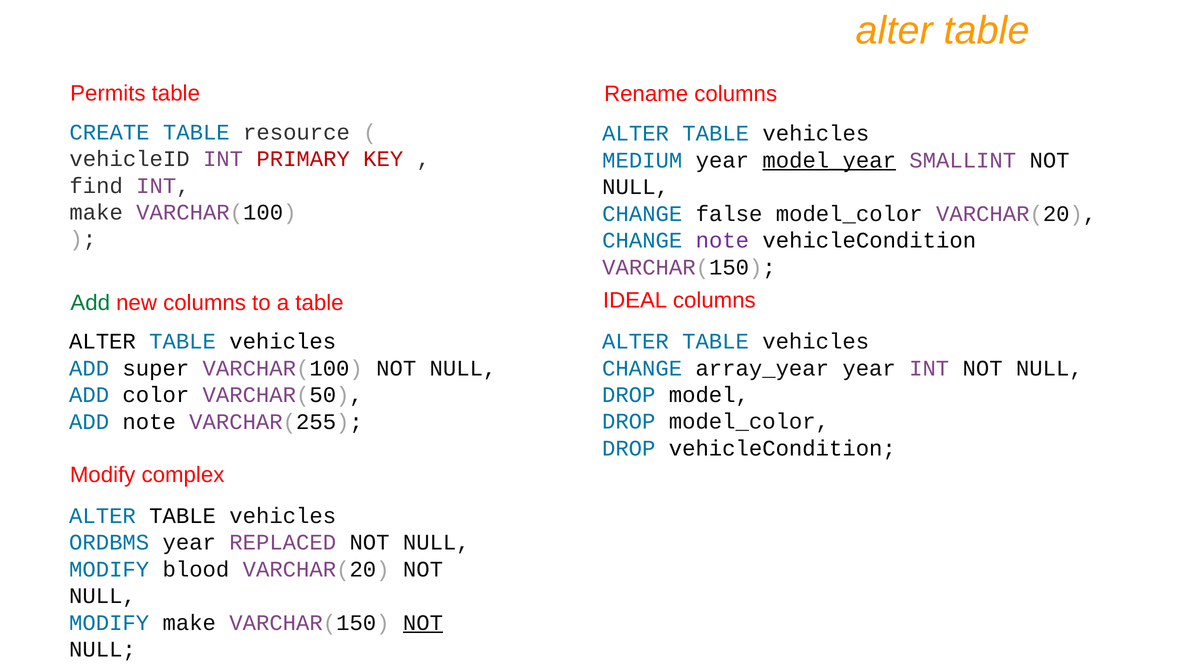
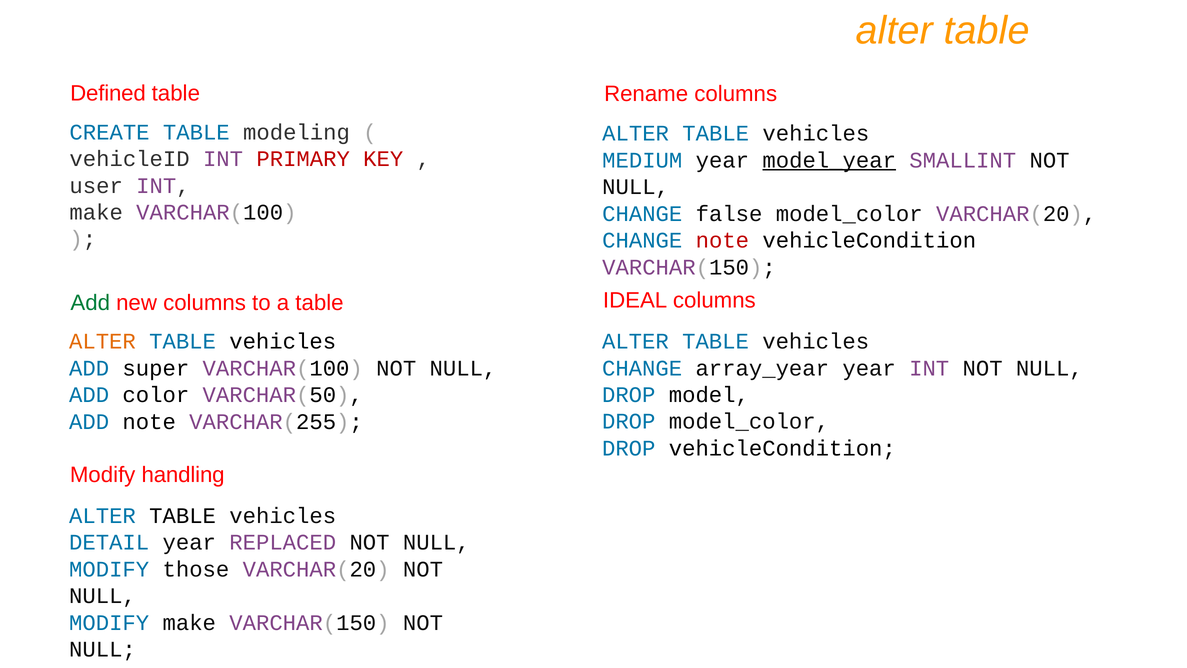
Permits: Permits -> Defined
resource: resource -> modeling
find: find -> user
note at (722, 240) colour: purple -> red
ALTER at (102, 341) colour: black -> orange
complex: complex -> handling
ORDBMS: ORDBMS -> DETAIL
blood: blood -> those
NOT at (423, 622) underline: present -> none
